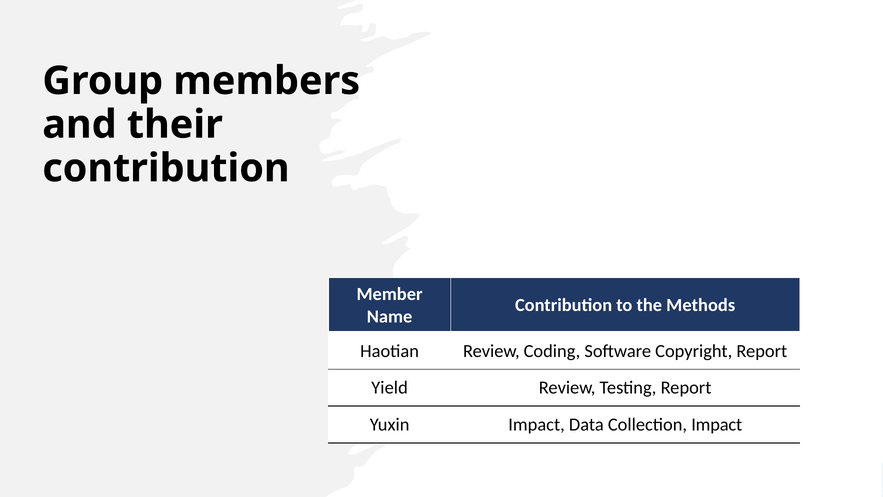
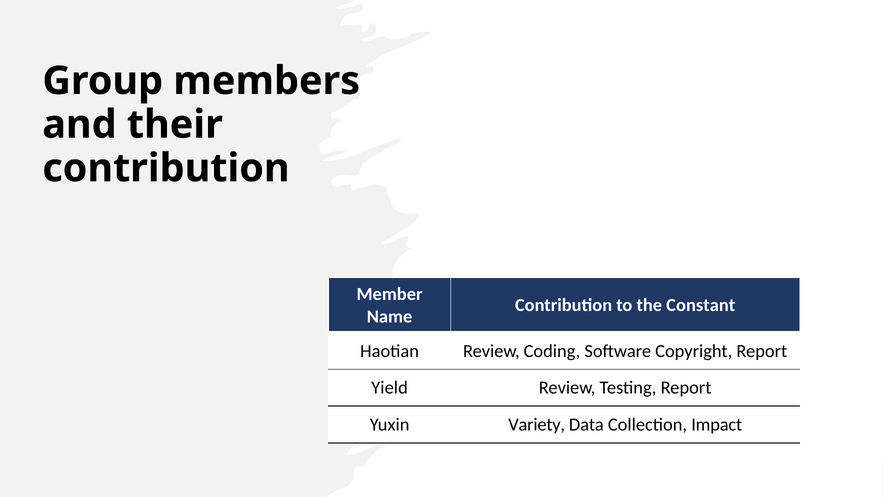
Methods: Methods -> Constant
Yuxin Impact: Impact -> Variety
